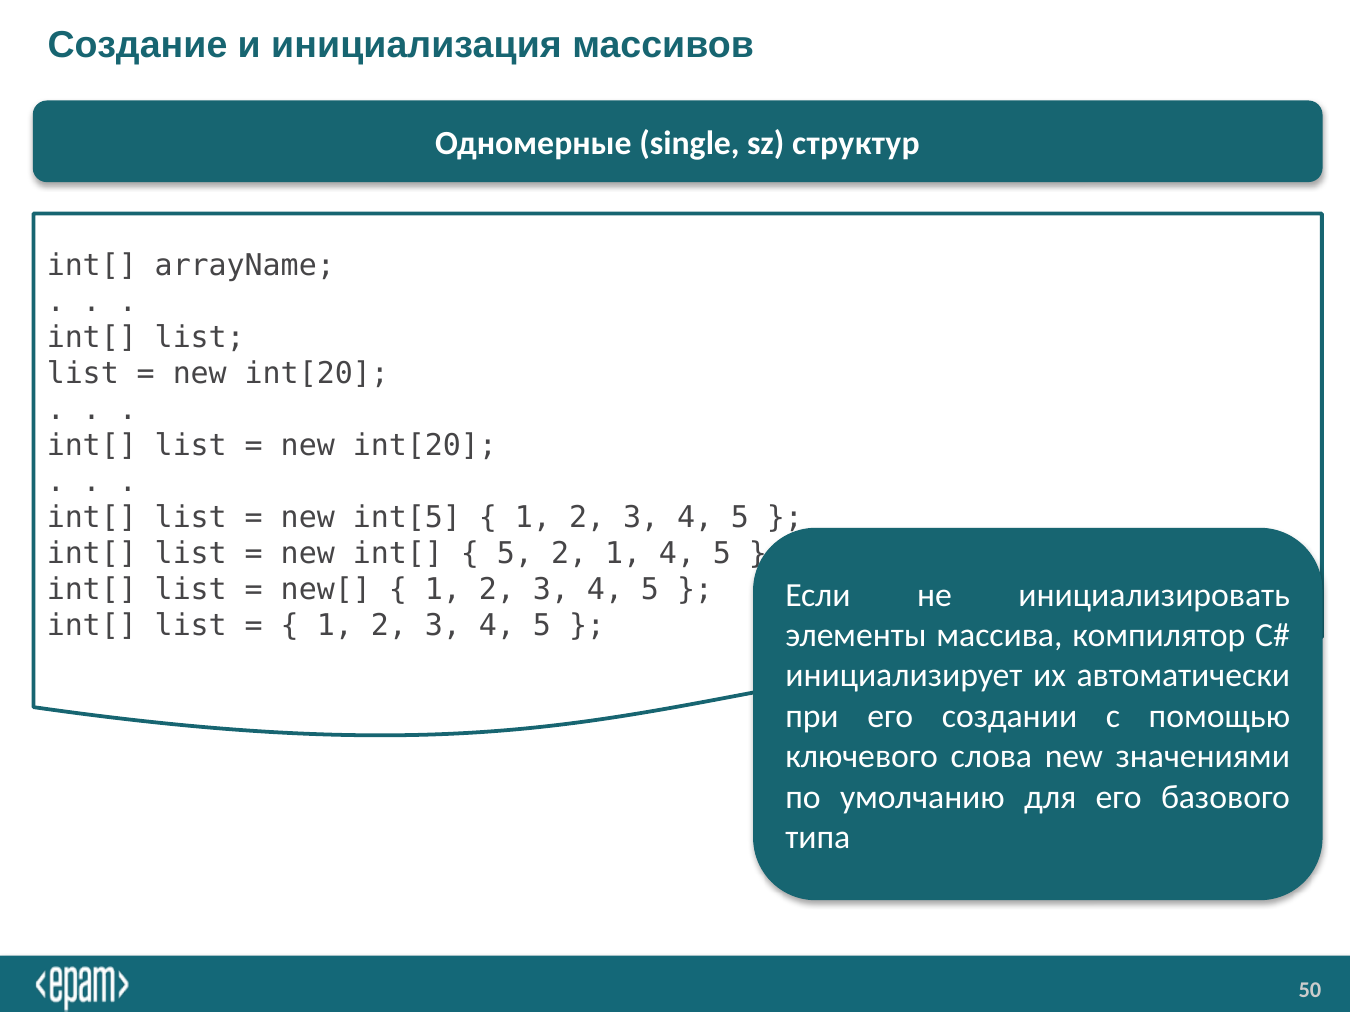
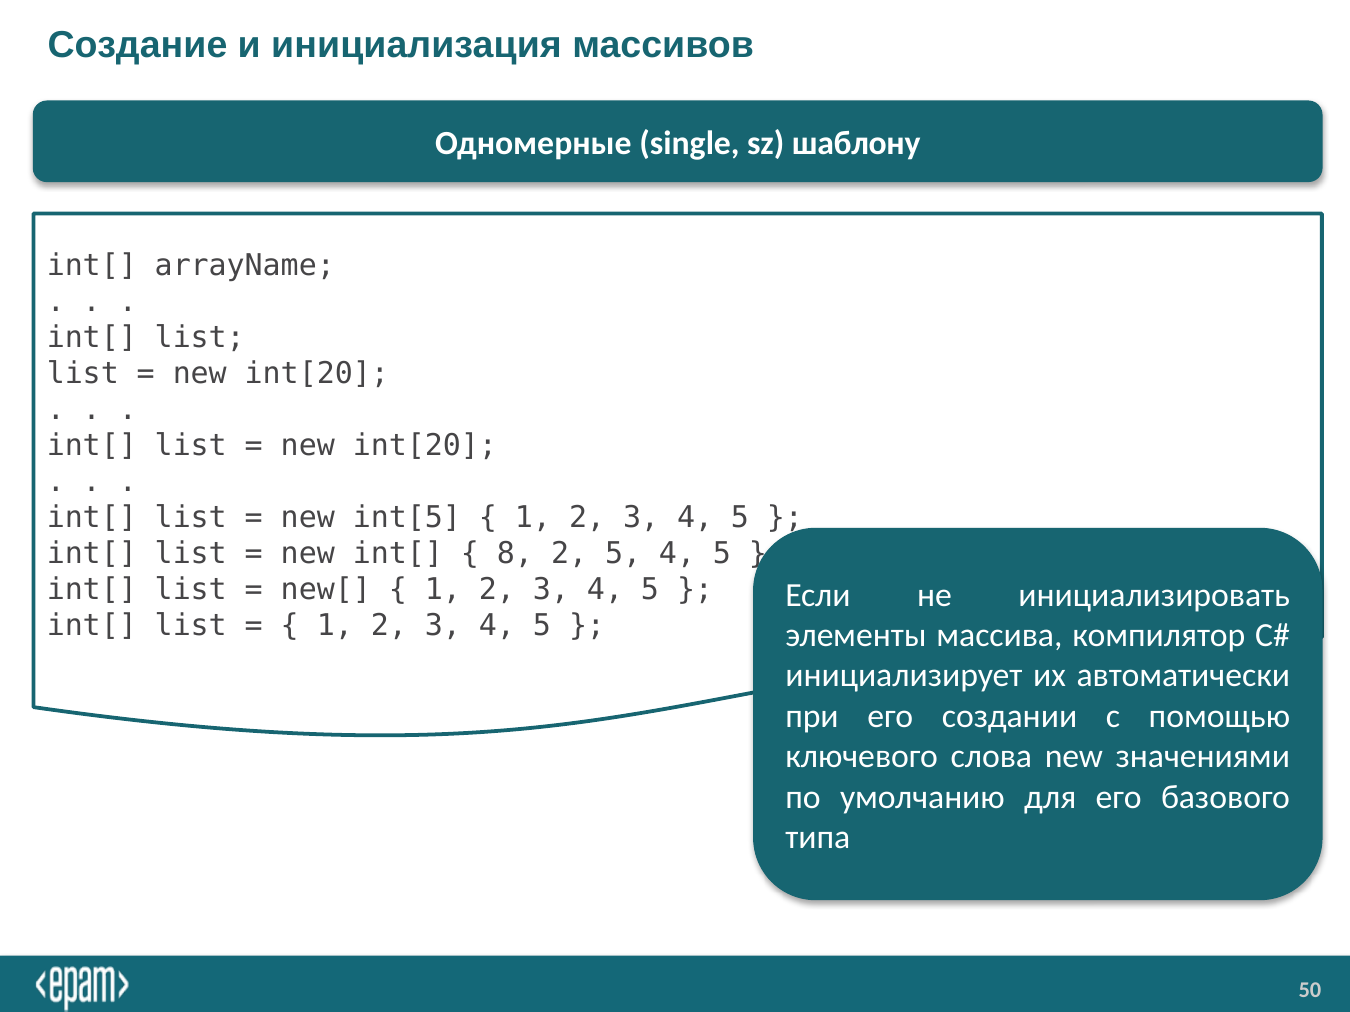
структур: структур -> шаблону
5 at (515, 554): 5 -> 8
2 1: 1 -> 5
